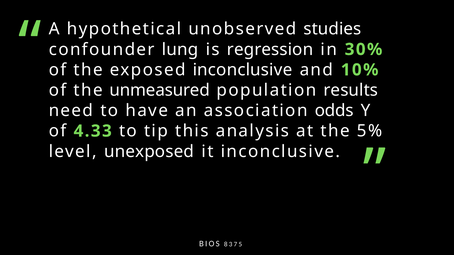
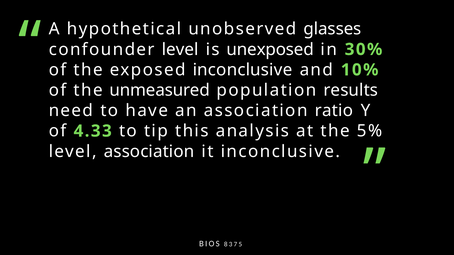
studies: studies -> glasses
confounder lung: lung -> level
regression: regression -> unexposed
odds: odds -> ratio
level unexposed: unexposed -> association
